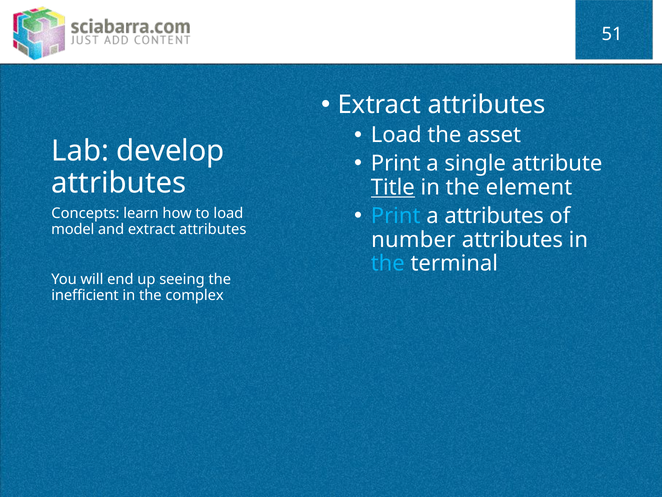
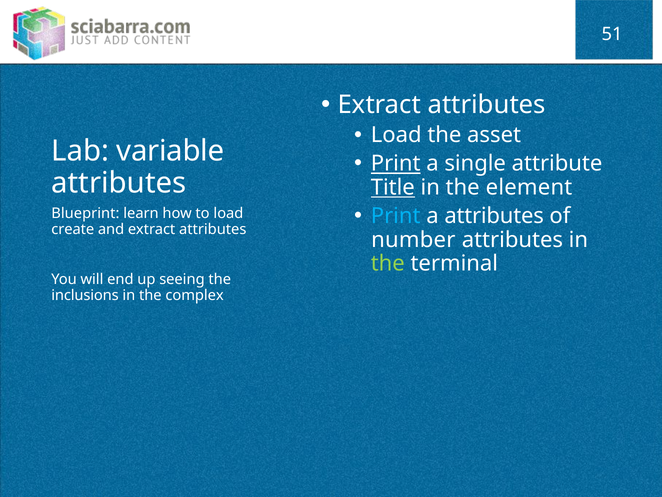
develop: develop -> variable
Print at (396, 163) underline: none -> present
Concepts: Concepts -> Blueprint
model: model -> create
the at (388, 263) colour: light blue -> light green
inefficient: inefficient -> inclusions
